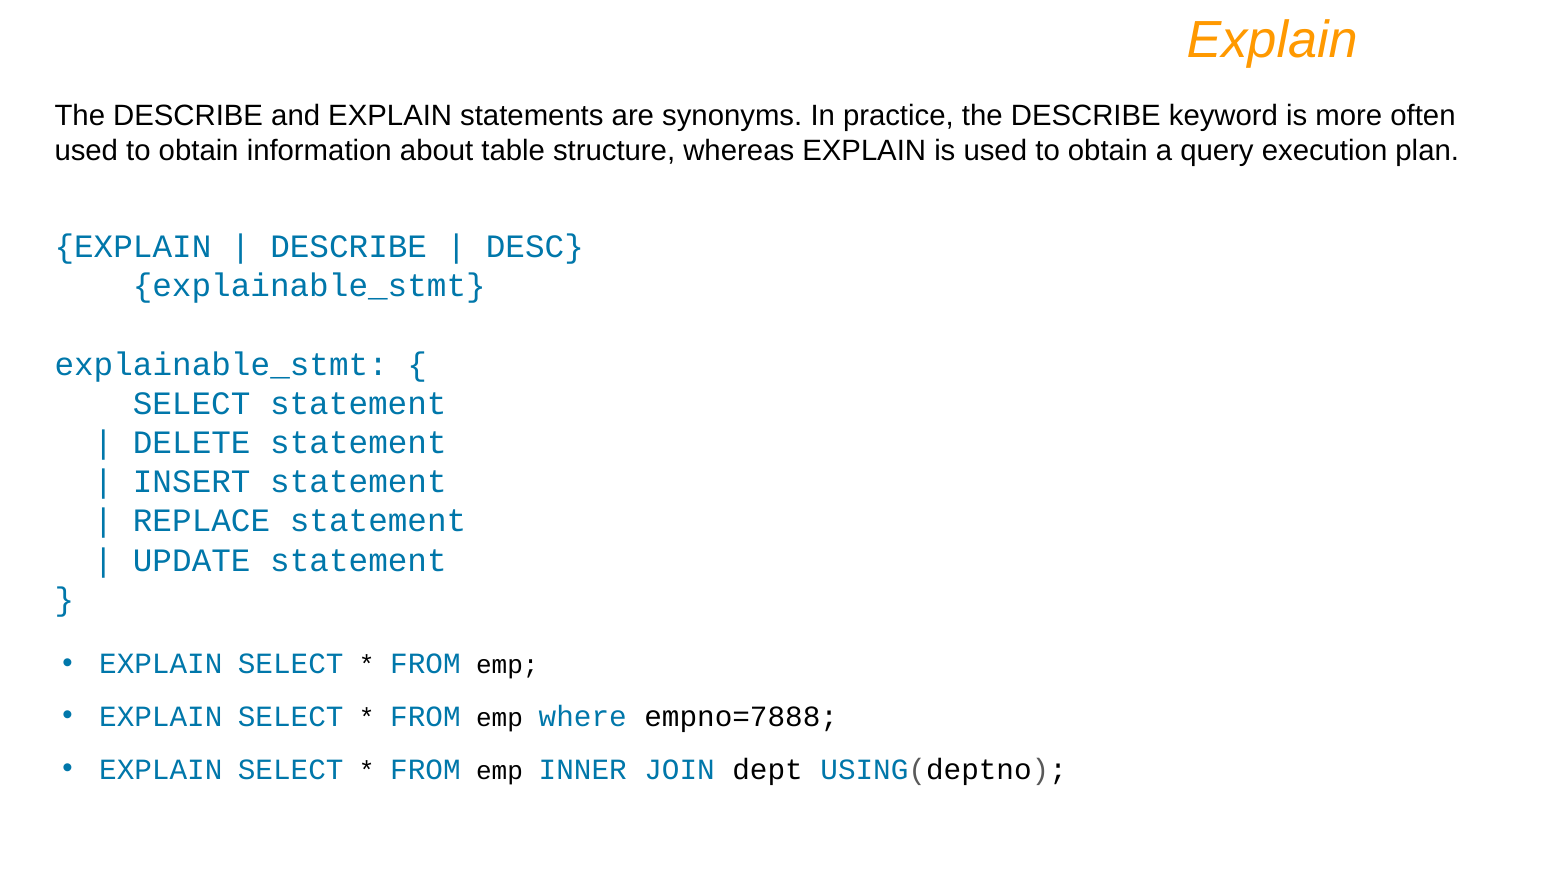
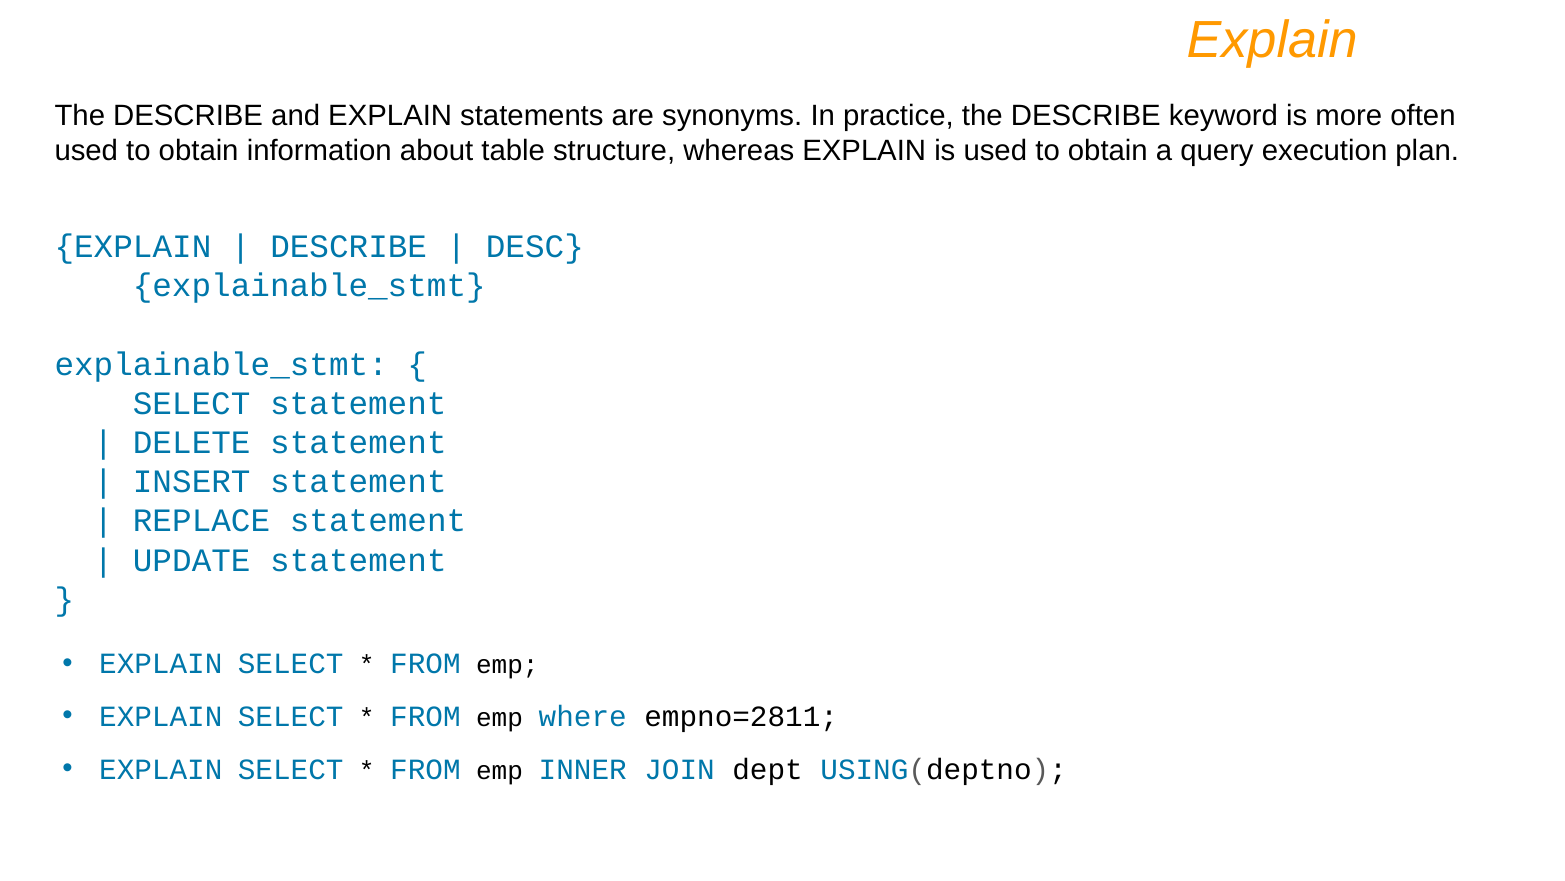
empno=7888: empno=7888 -> empno=2811
